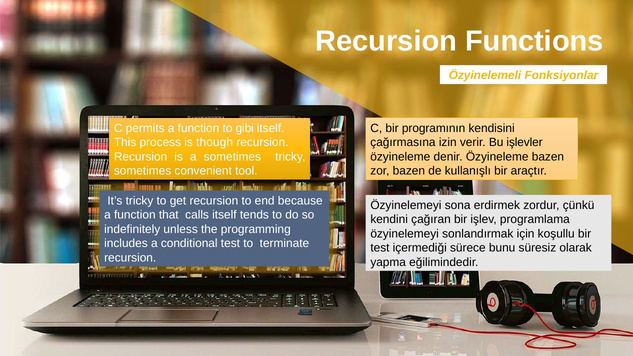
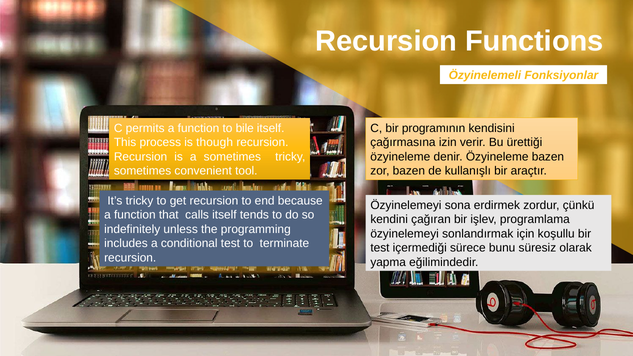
gibi: gibi -> bile
işlevler: işlevler -> ürettiği
